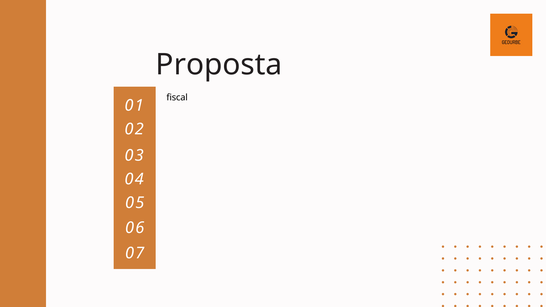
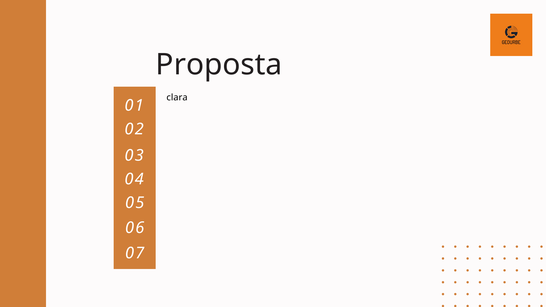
fiscal: fiscal -> clara
